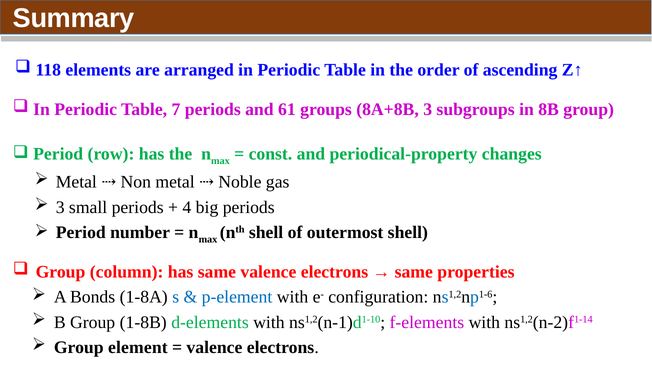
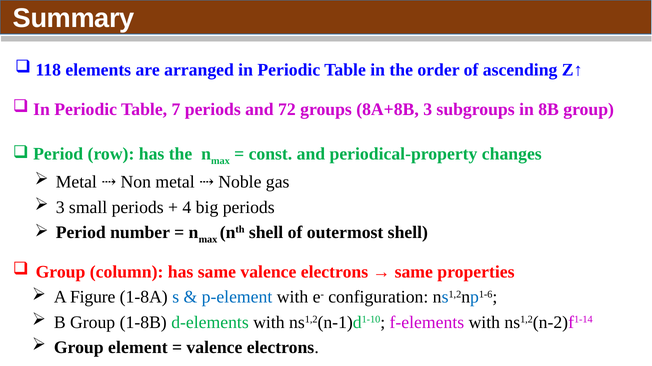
61: 61 -> 72
Bonds: Bonds -> Figure
